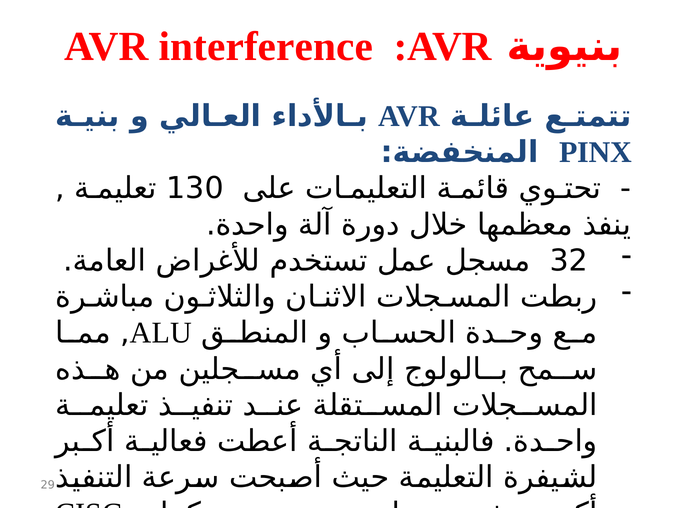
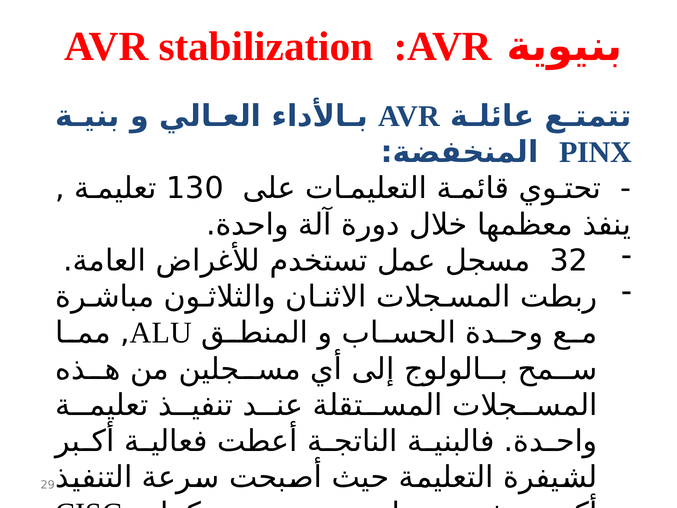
interference: interference -> stabilization
